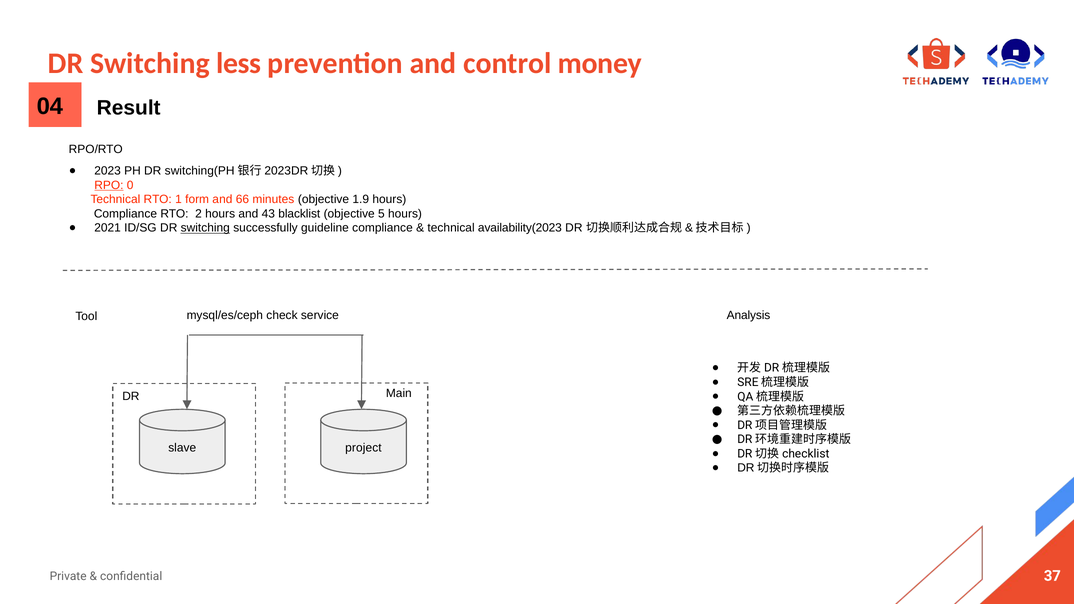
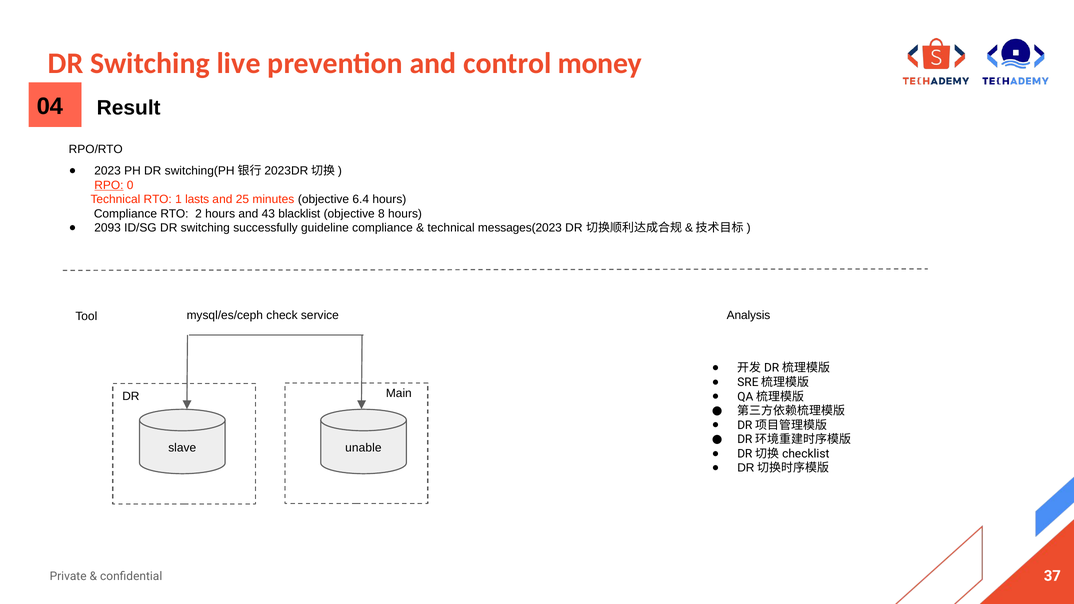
less: less -> live
form: form -> lasts
66: 66 -> 25
1.9: 1.9 -> 6.4
5: 5 -> 8
2021: 2021 -> 2093
switching at (205, 228) underline: present -> none
availability(2023: availability(2023 -> messages(2023
project: project -> unable
